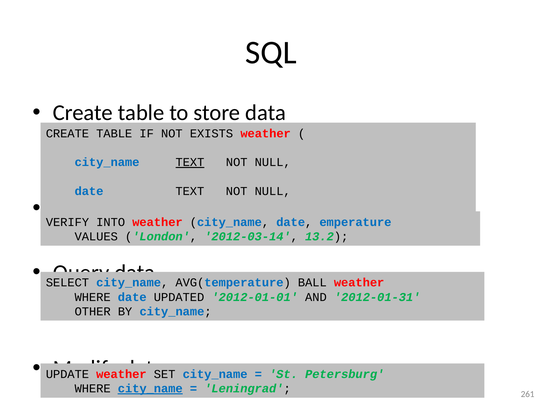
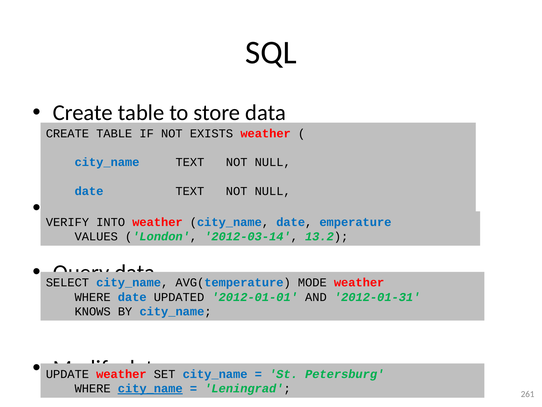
TEXT at (190, 162) underline: present -> none
BALL: BALL -> MODE
OTHER: OTHER -> KNOWS
